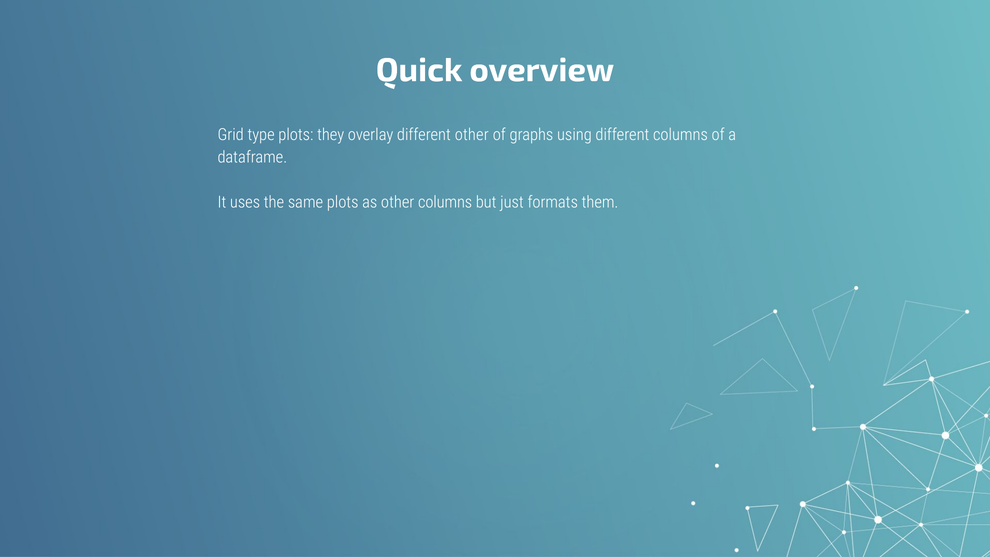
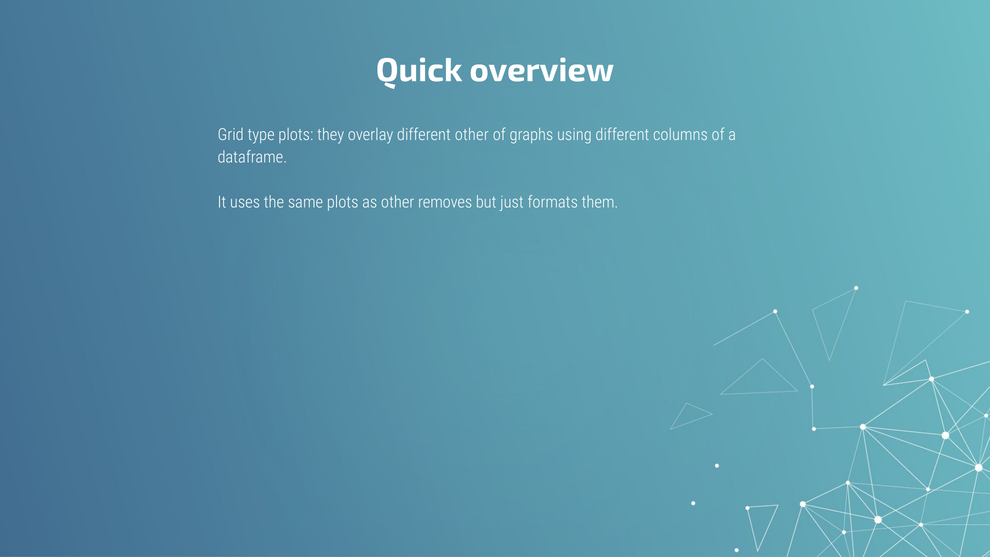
other columns: columns -> removes
